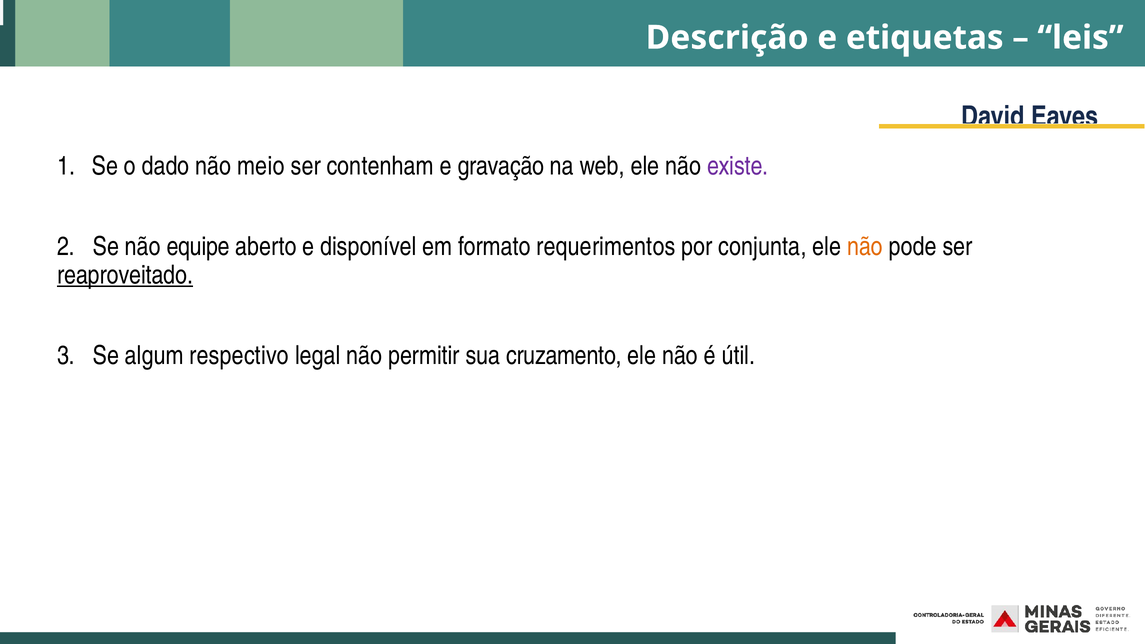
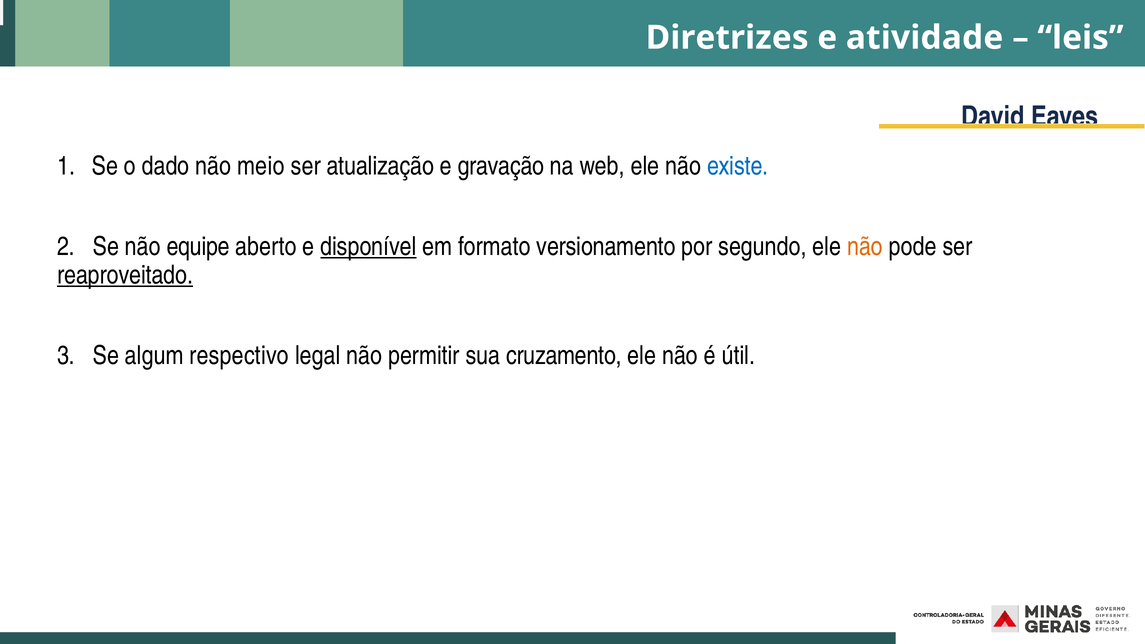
Descrição: Descrição -> Diretrizes
etiquetas: etiquetas -> atividade
contenham: contenham -> atualização
existe colour: purple -> blue
disponível underline: none -> present
requerimentos: requerimentos -> versionamento
conjunta: conjunta -> segundo
